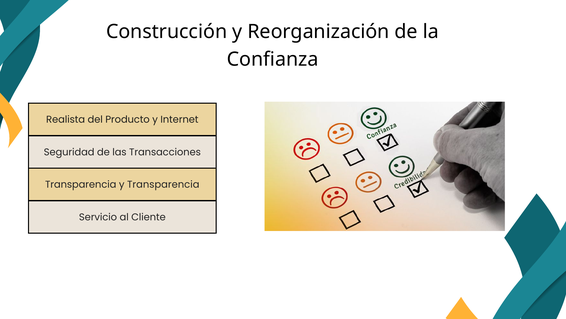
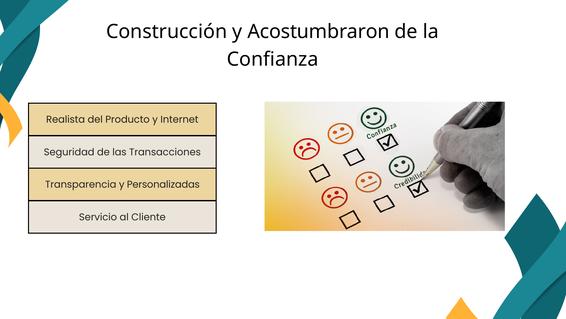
Reorganización: Reorganización -> Acostumbraron
y Transparencia: Transparencia -> Personalizadas
